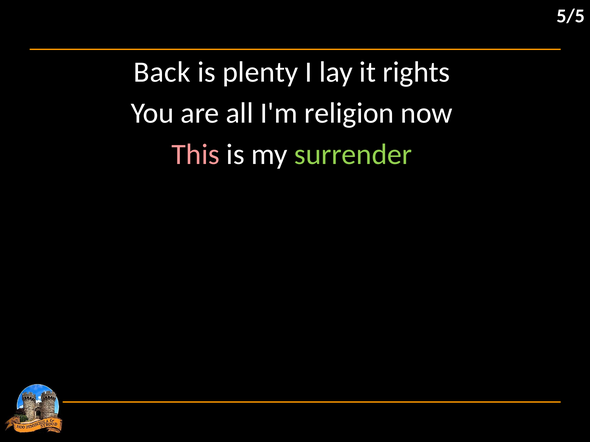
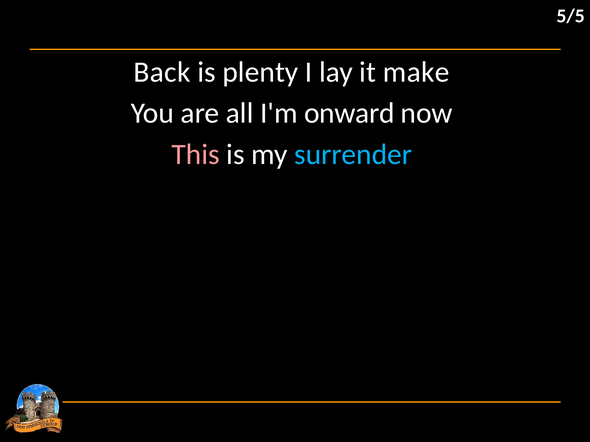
rights: rights -> make
religion: religion -> onward
surrender colour: light green -> light blue
